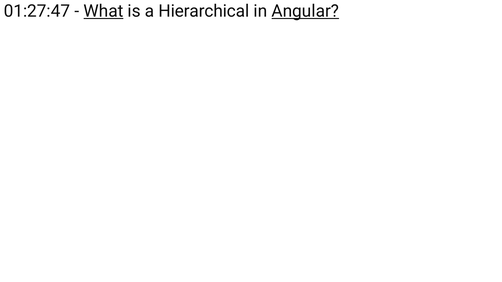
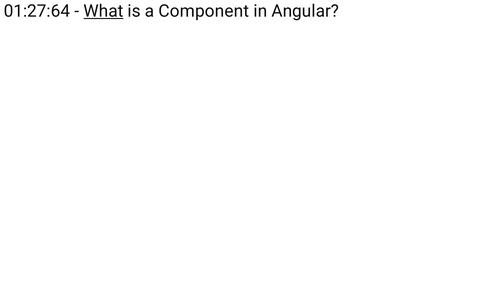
01:27:47: 01:27:47 -> 01:27:64
Hierarchical: Hierarchical -> Component
Angular underline: present -> none
